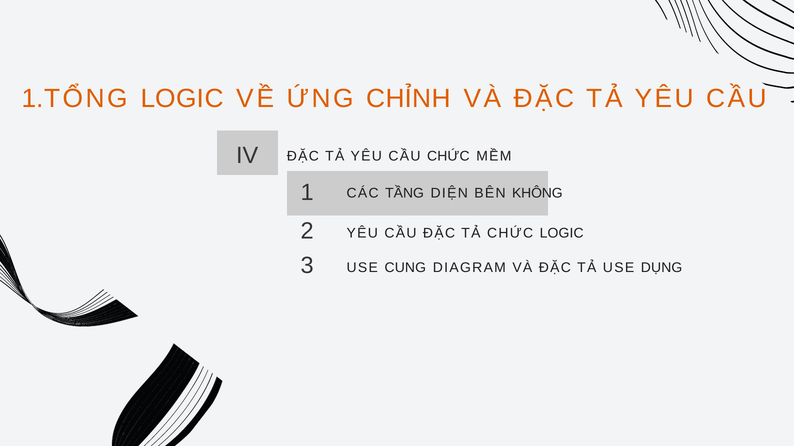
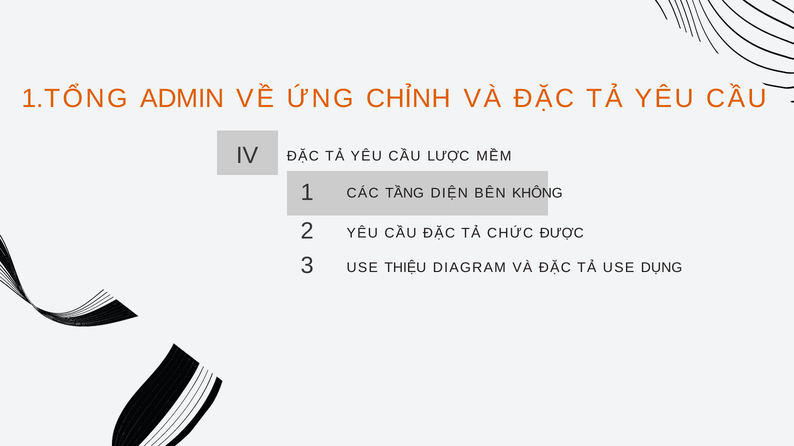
LOGIC at (182, 99): LOGIC -> ADMIN
CẦU CHỨC: CHỨC -> LƯỢC
CHỨC LOGIC: LOGIC -> ĐƯỢC
CUNG: CUNG -> THIỆU
